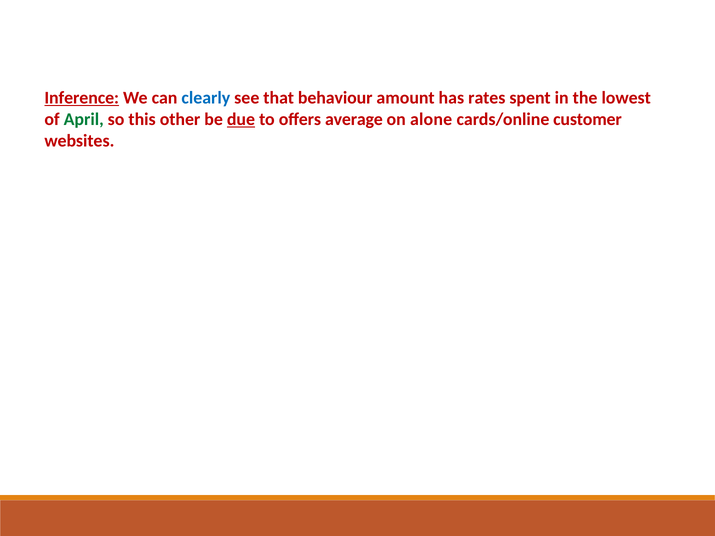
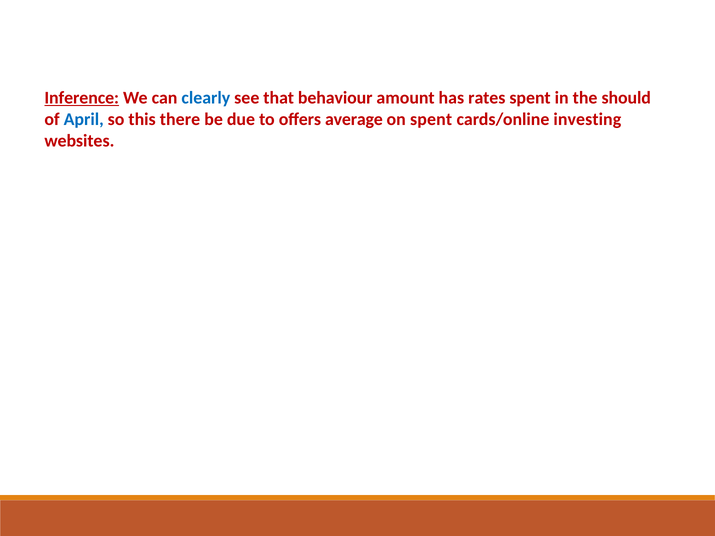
lowest: lowest -> should
April colour: green -> blue
other: other -> there
due underline: present -> none
on alone: alone -> spent
customer: customer -> investing
